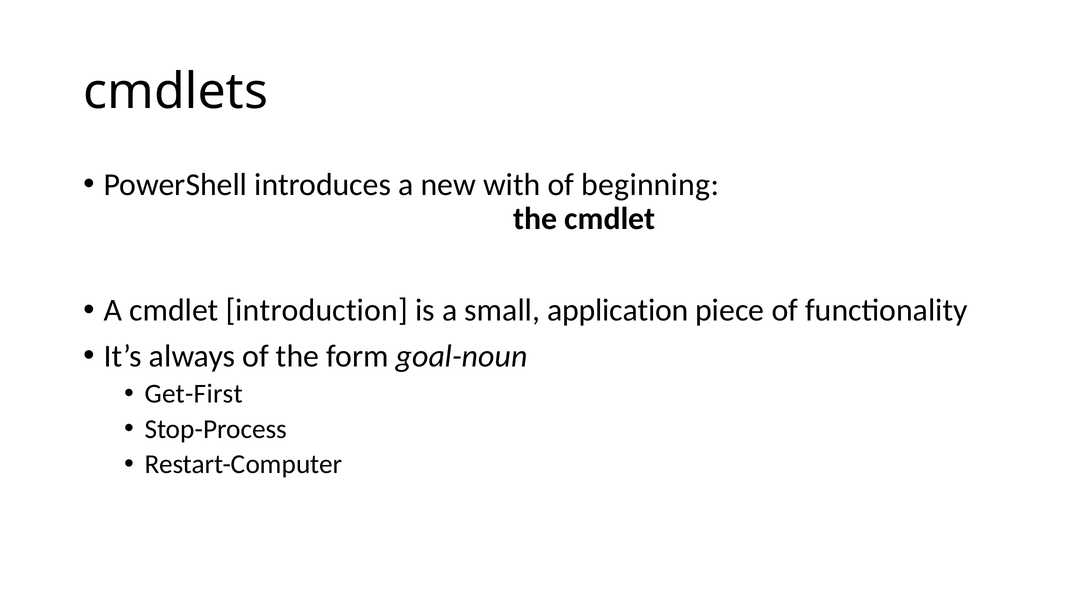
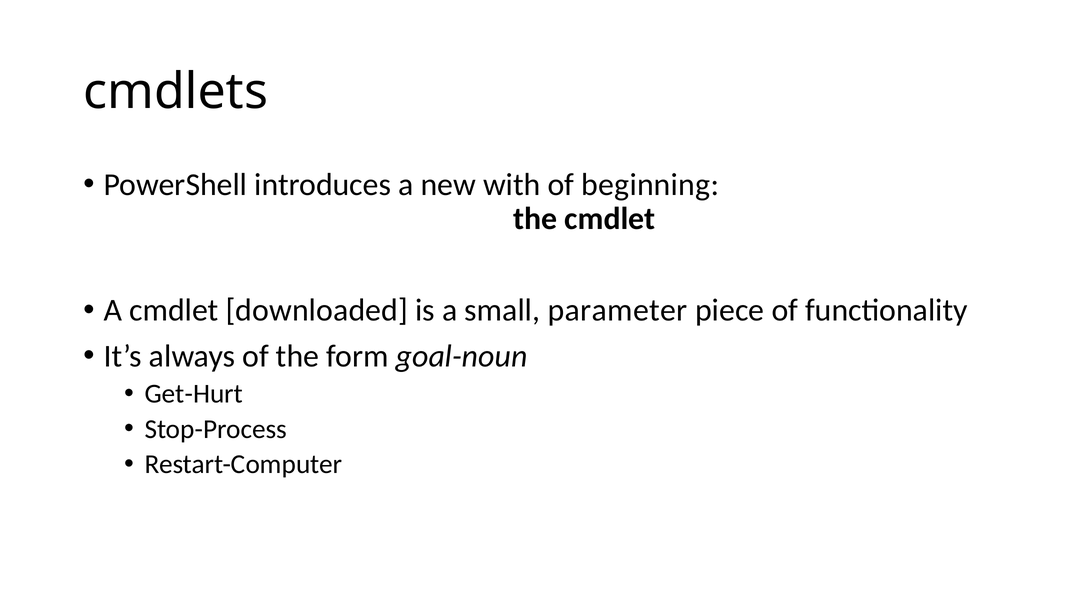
introduction: introduction -> downloaded
application: application -> parameter
Get-First: Get-First -> Get-Hurt
